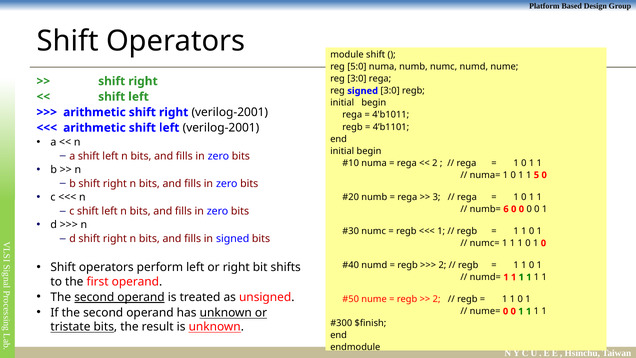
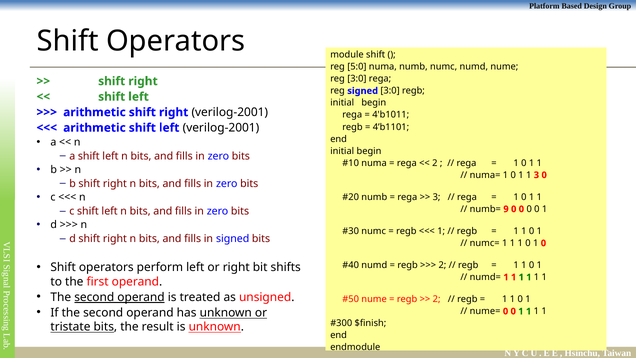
1 5: 5 -> 3
6: 6 -> 9
